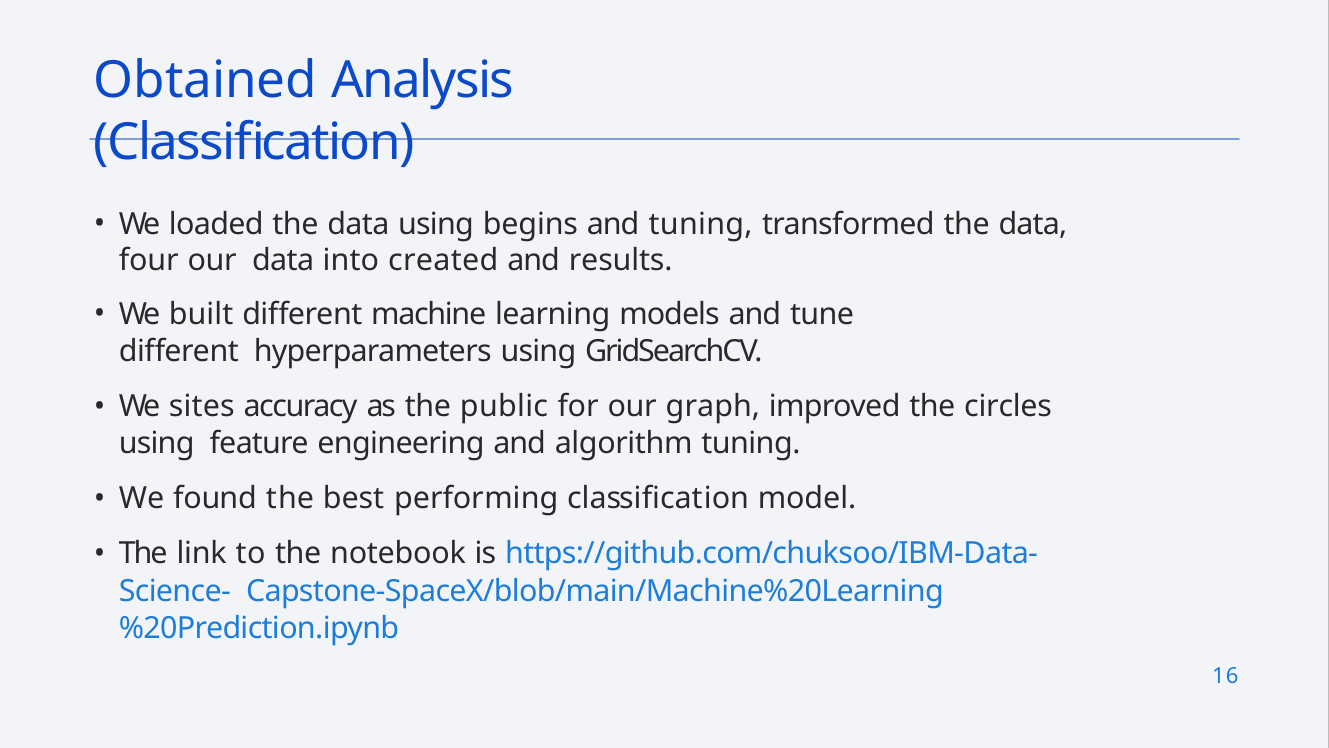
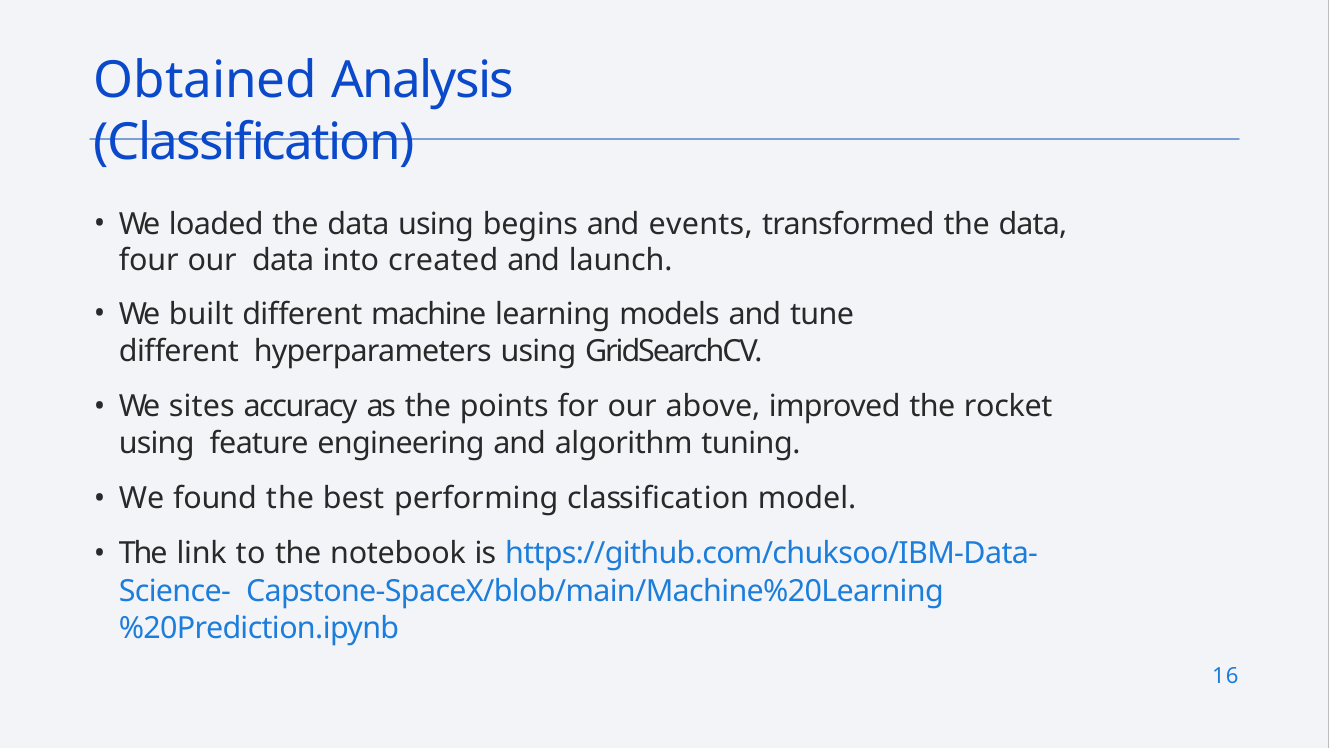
and tuning: tuning -> events
results: results -> launch
public: public -> points
graph: graph -> above
circles: circles -> rocket
